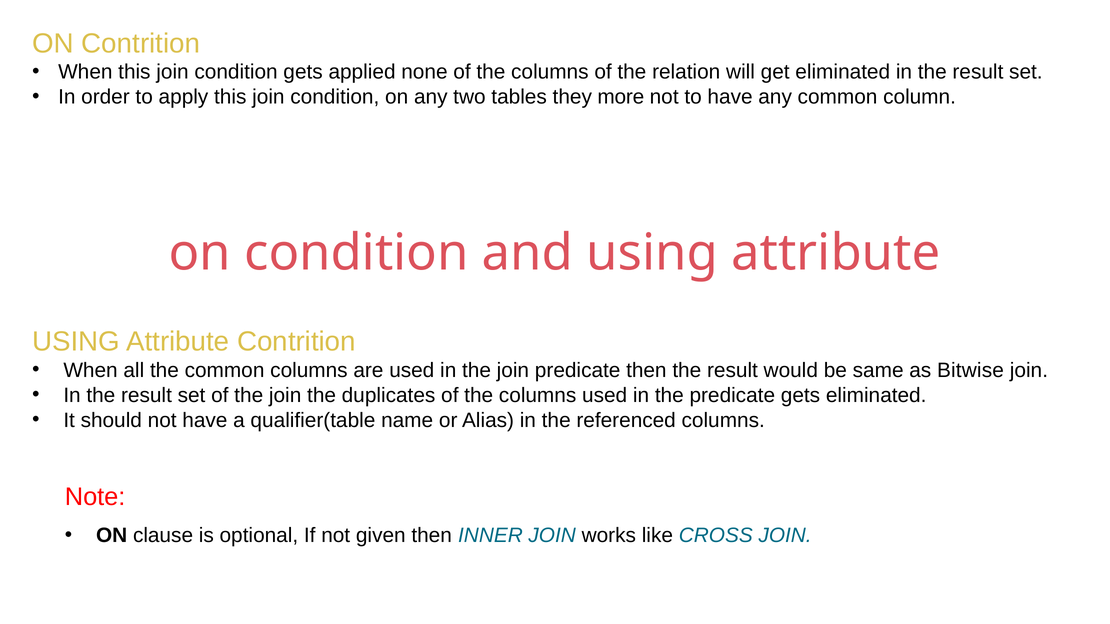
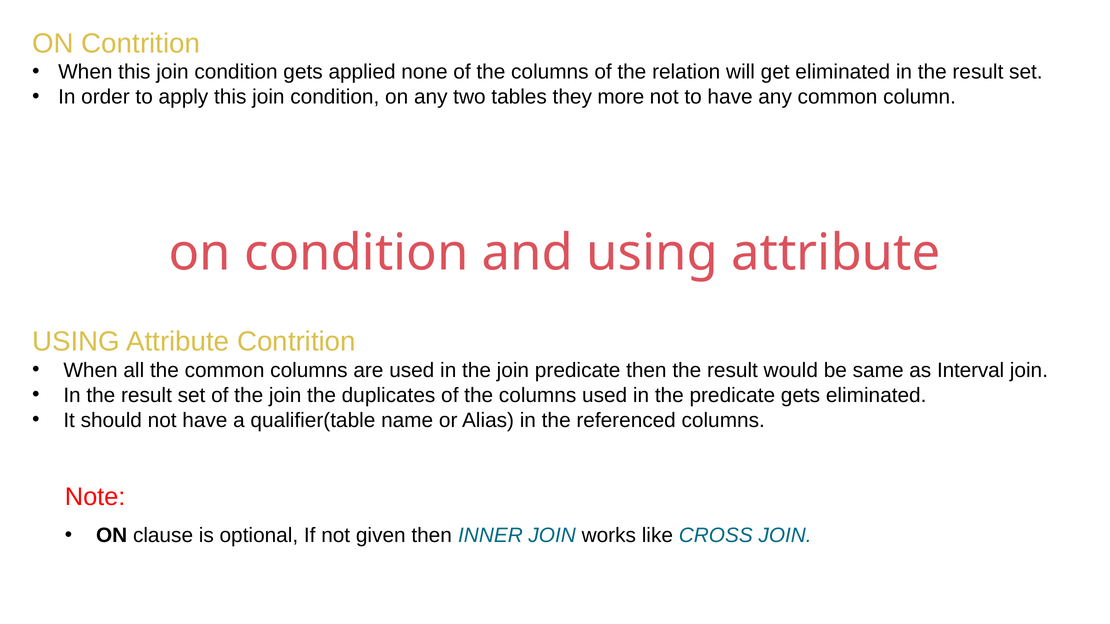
Bitwise: Bitwise -> Interval
